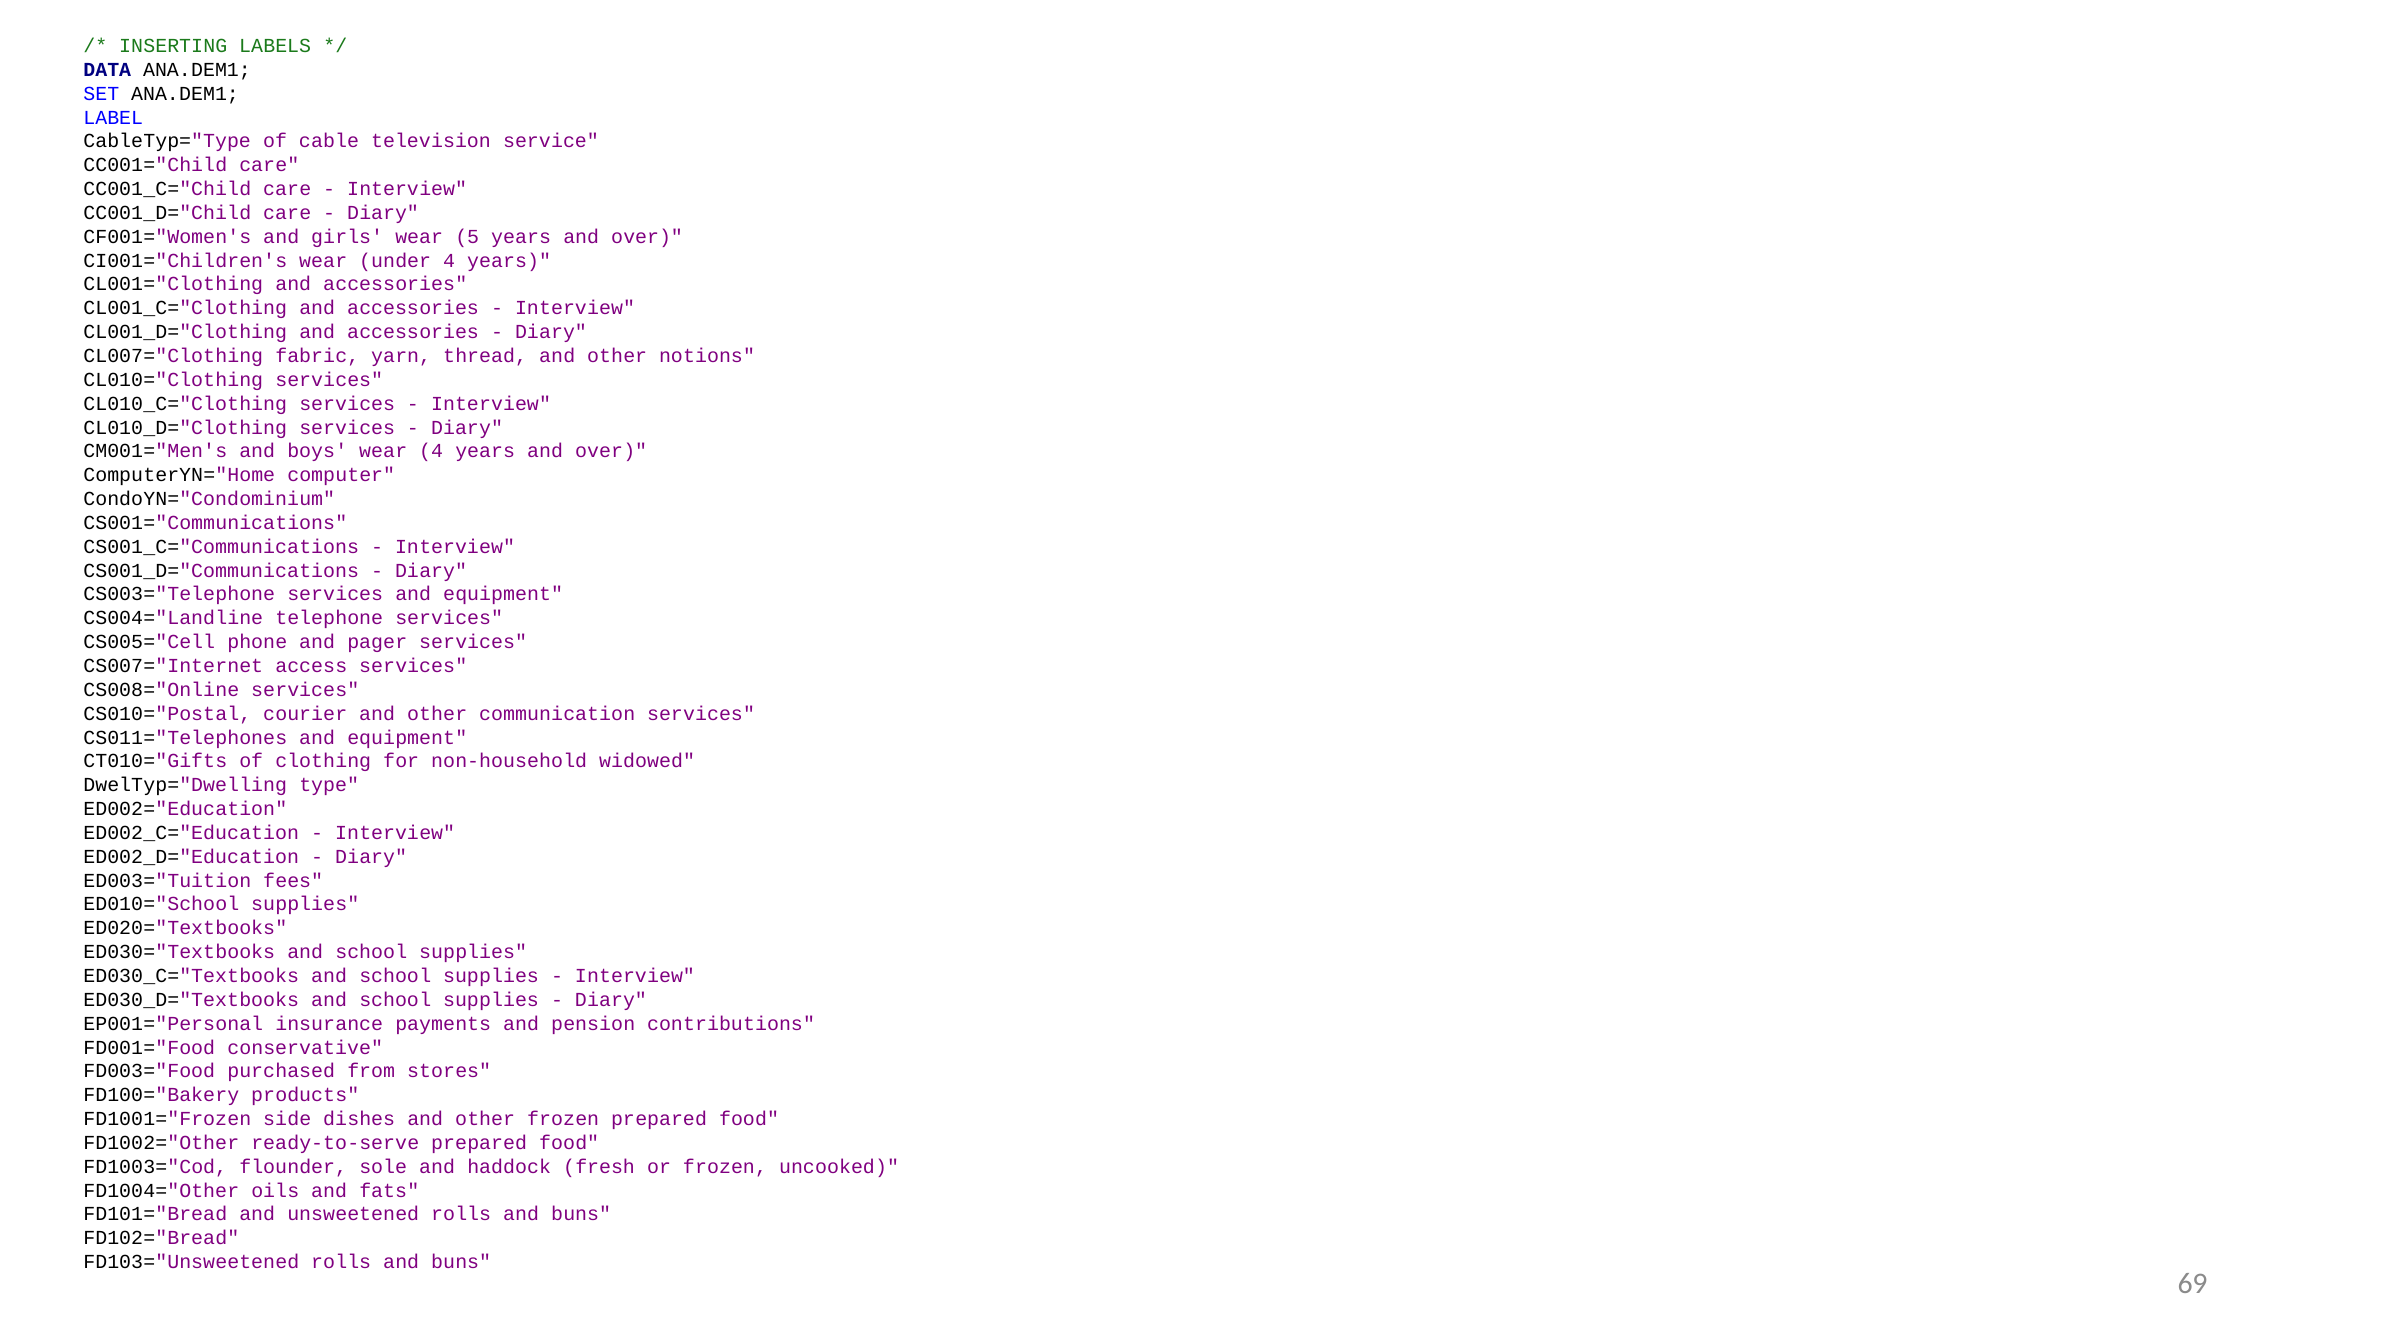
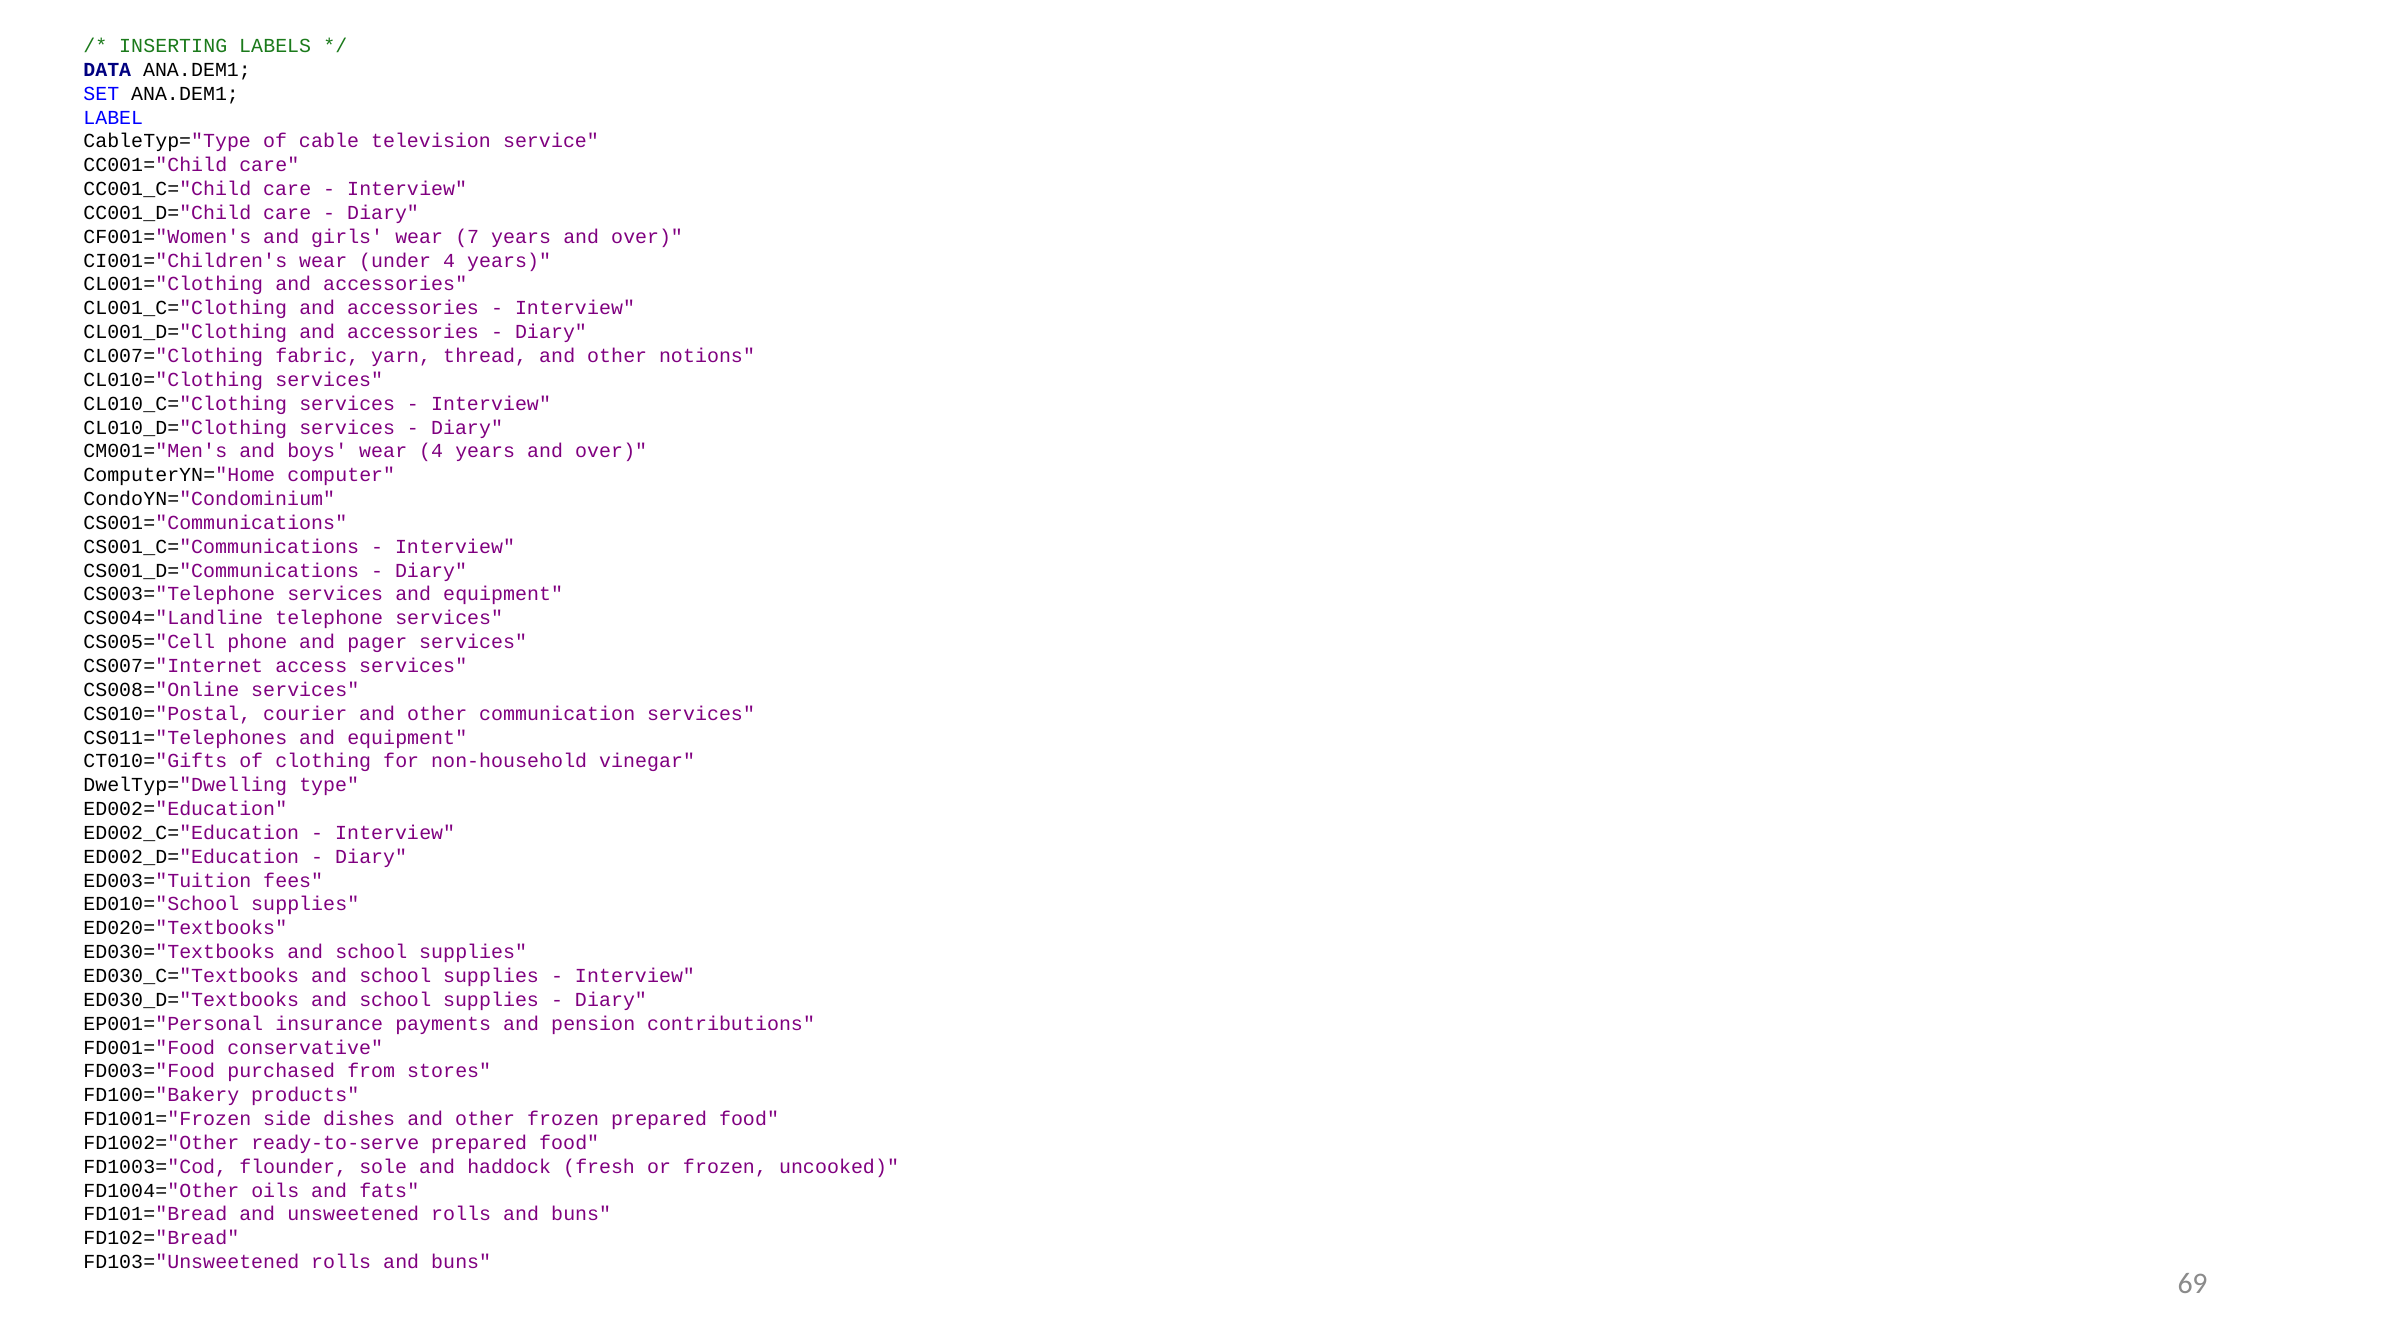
5: 5 -> 7
widowed: widowed -> vinegar
